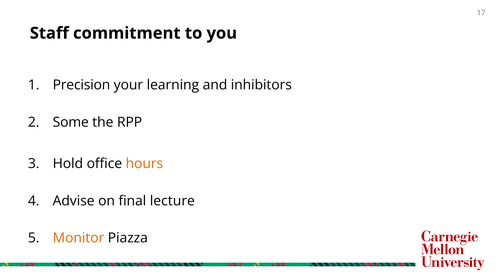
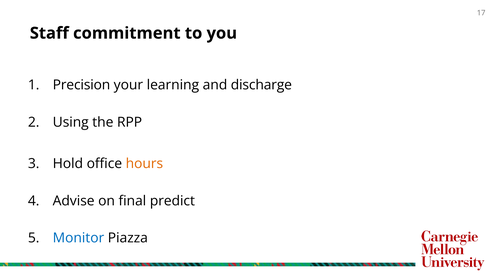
inhibitors: inhibitors -> discharge
Some: Some -> Using
lecture: lecture -> predict
Monitor colour: orange -> blue
